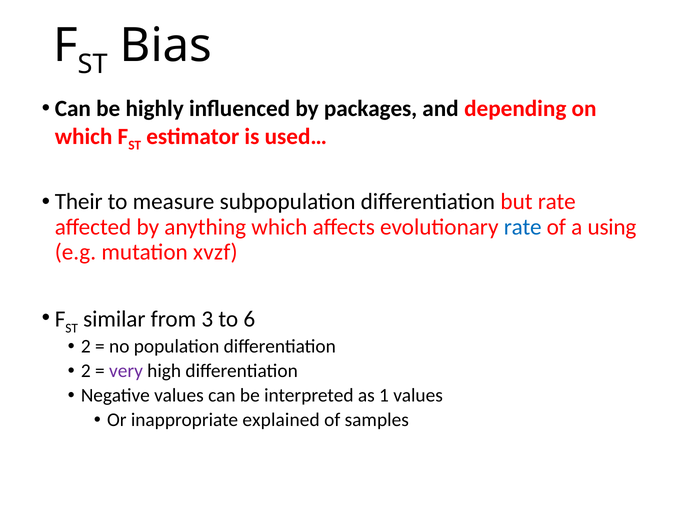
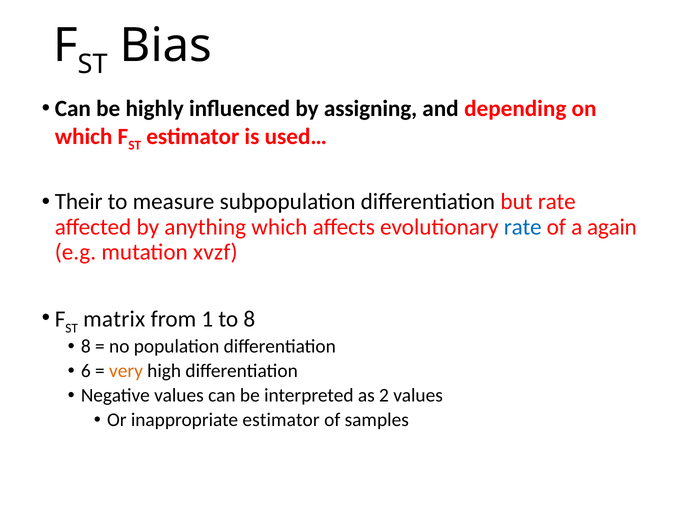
packages: packages -> assigning
using: using -> again
similar: similar -> matrix
3: 3 -> 1
to 6: 6 -> 8
2 at (86, 347): 2 -> 8
2 at (86, 371): 2 -> 6
very colour: purple -> orange
1: 1 -> 2
inappropriate explained: explained -> estimator
